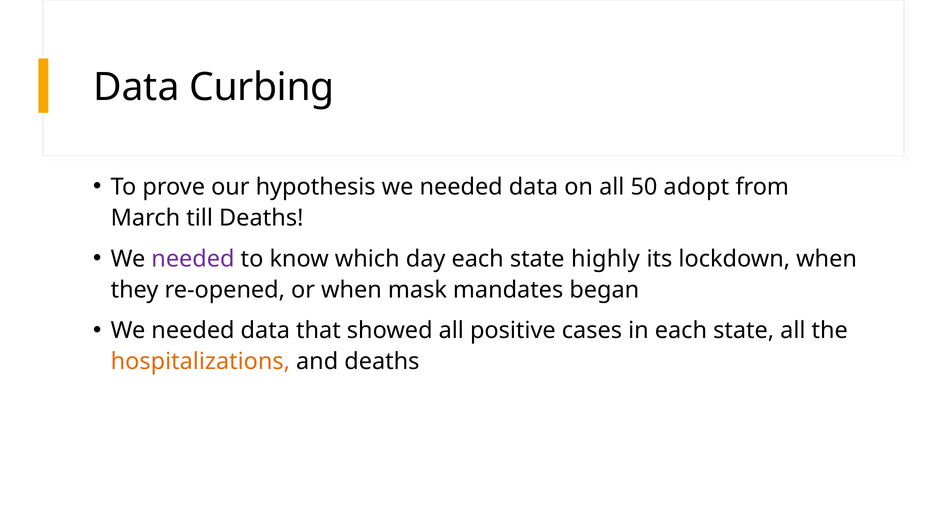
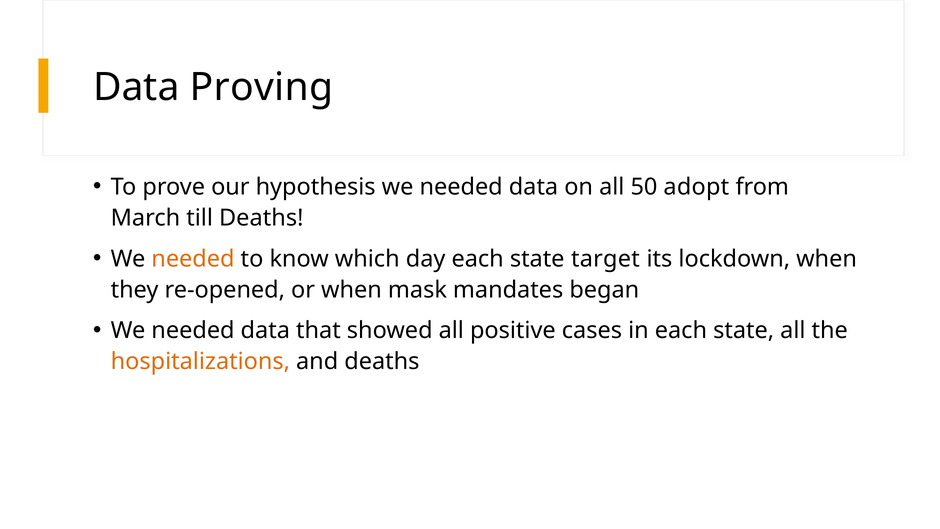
Curbing: Curbing -> Proving
needed at (193, 259) colour: purple -> orange
highly: highly -> target
